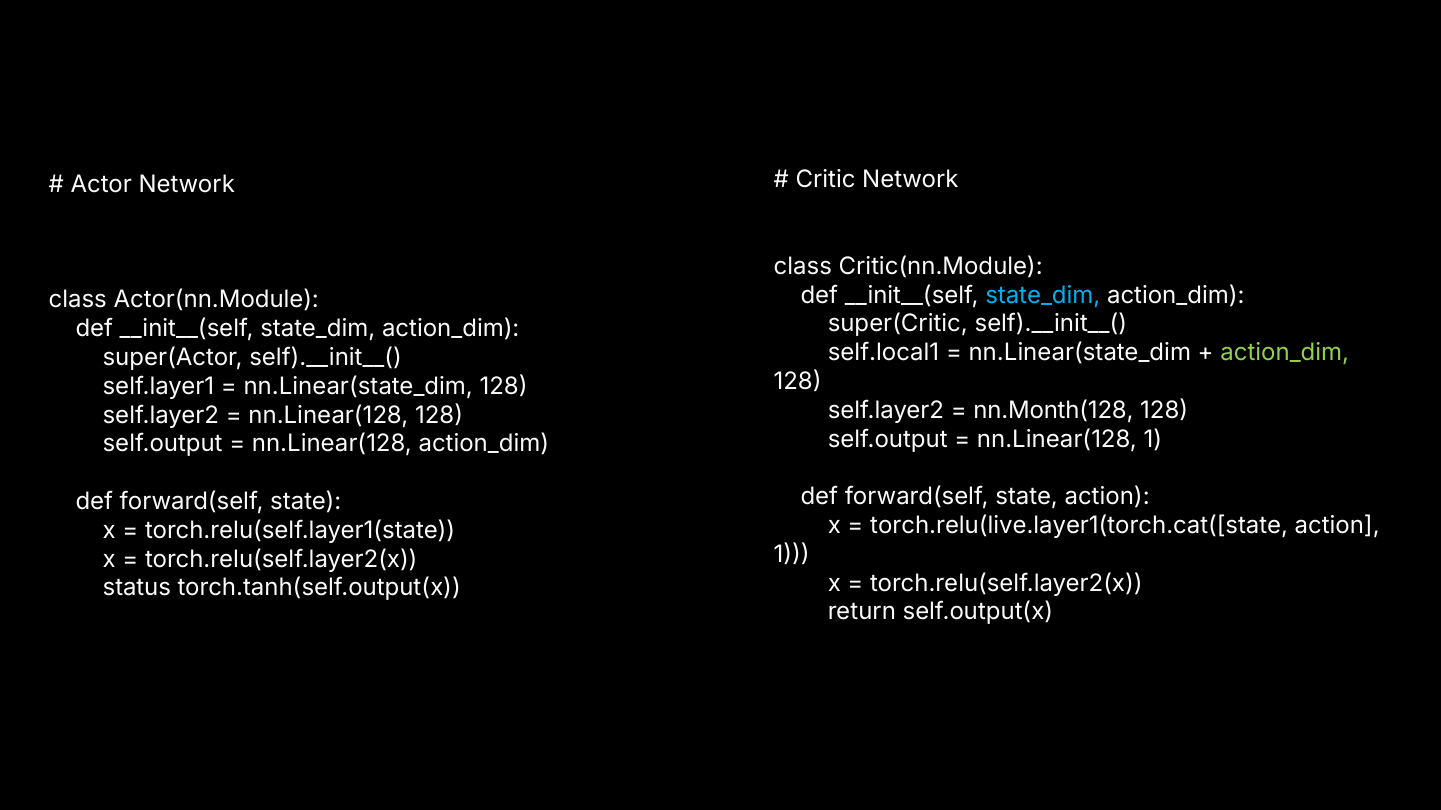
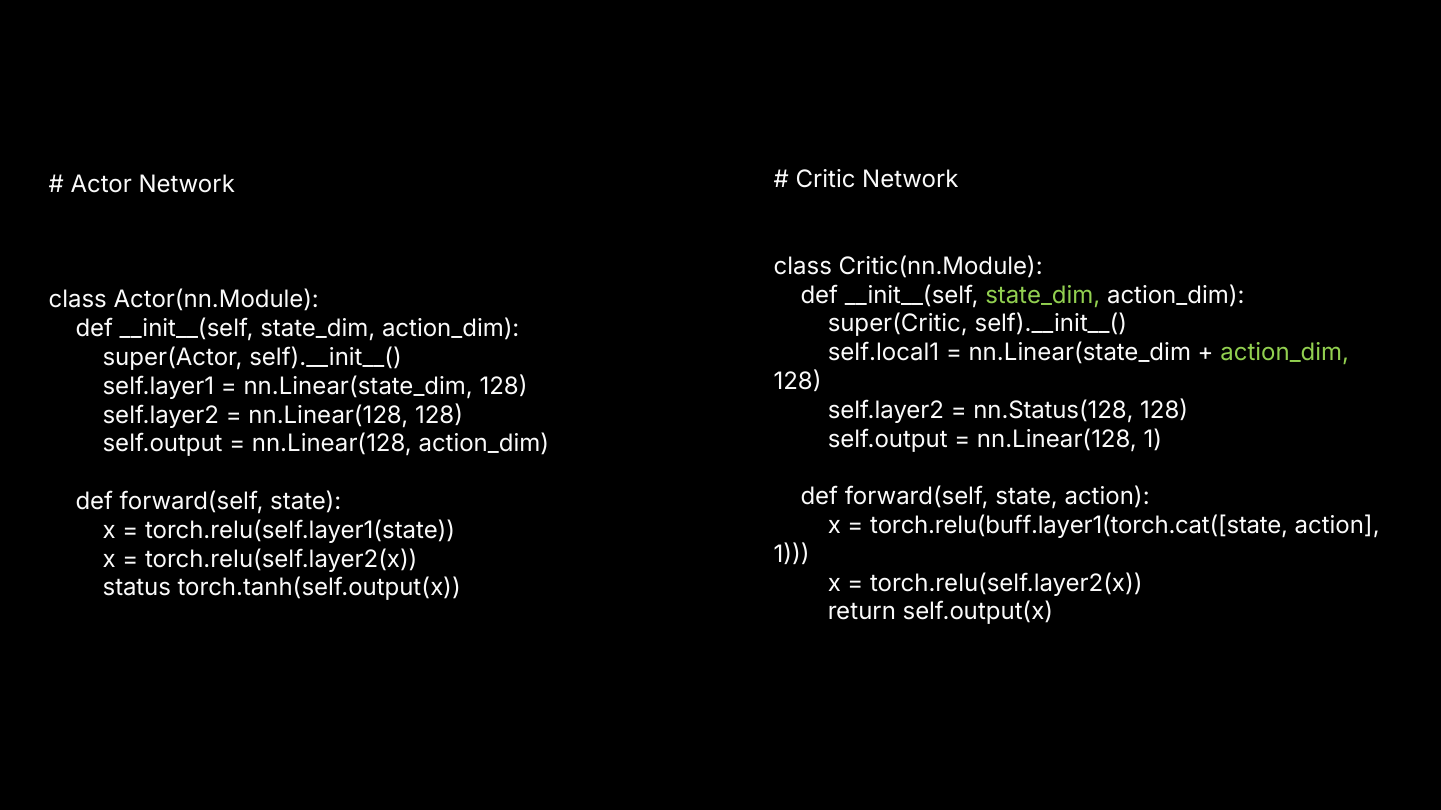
state_dim at (1043, 295) colour: light blue -> light green
nn.Month(128: nn.Month(128 -> nn.Status(128
torch.relu(live.layer1(torch.cat([state: torch.relu(live.layer1(torch.cat([state -> torch.relu(buff.layer1(torch.cat([state
